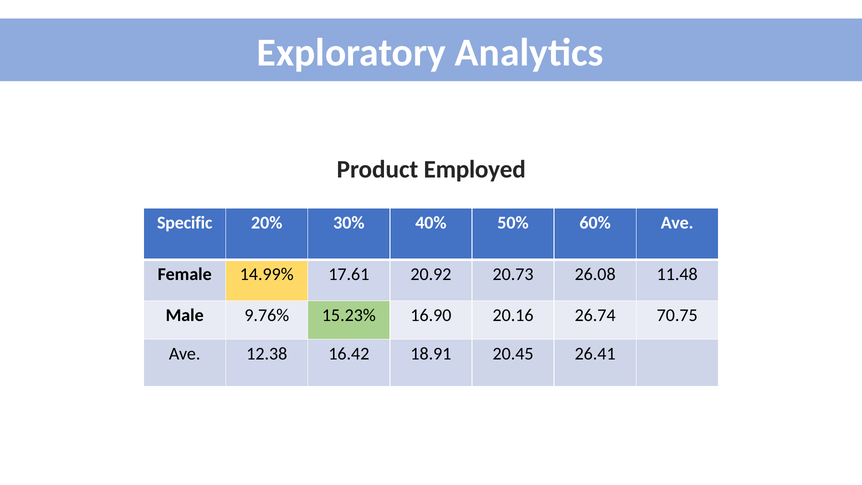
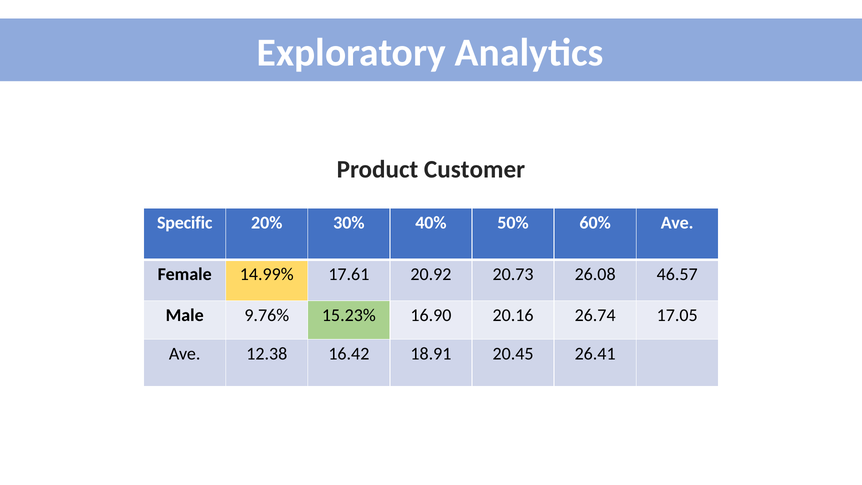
Employed: Employed -> Customer
11.48: 11.48 -> 46.57
70.75: 70.75 -> 17.05
